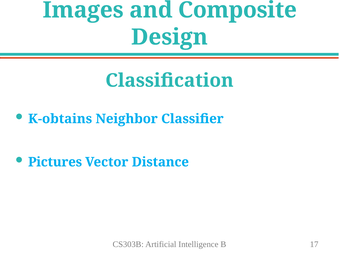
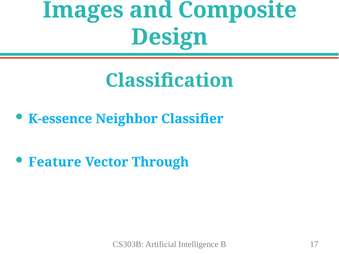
K-obtains: K-obtains -> K-essence
Pictures: Pictures -> Feature
Distance: Distance -> Through
